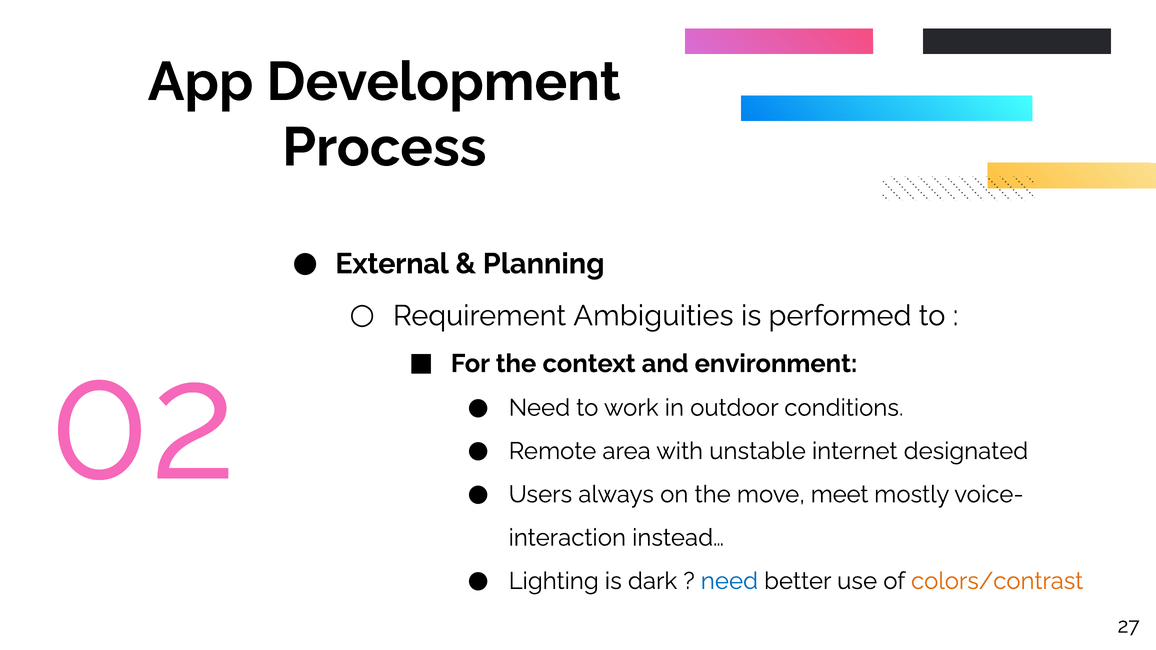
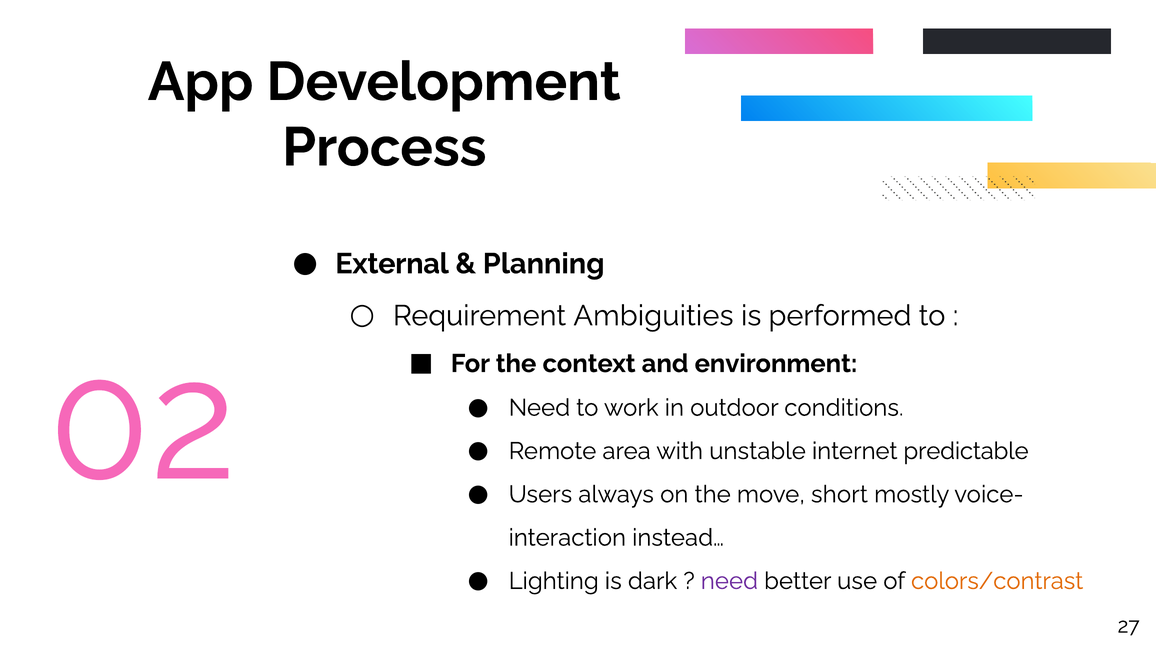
designated: designated -> predictable
meet: meet -> short
need at (729, 581) colour: blue -> purple
